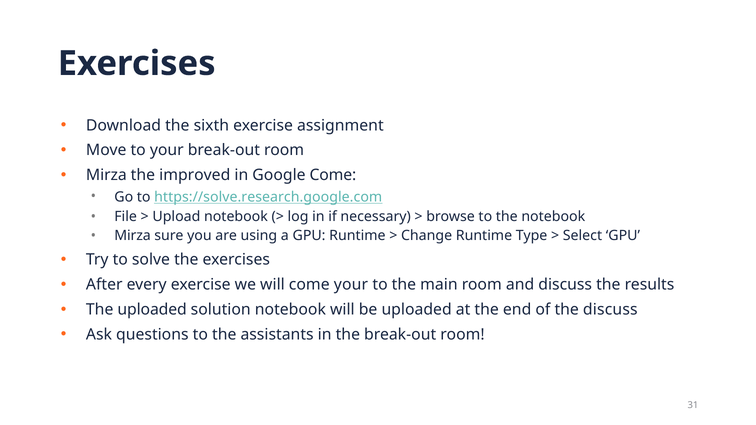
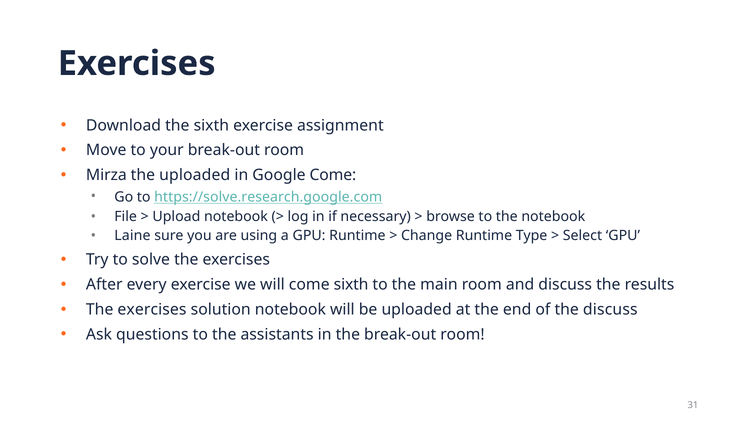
the improved: improved -> uploaded
Mirza at (133, 236): Mirza -> Laine
come your: your -> sixth
uploaded at (152, 310): uploaded -> exercises
